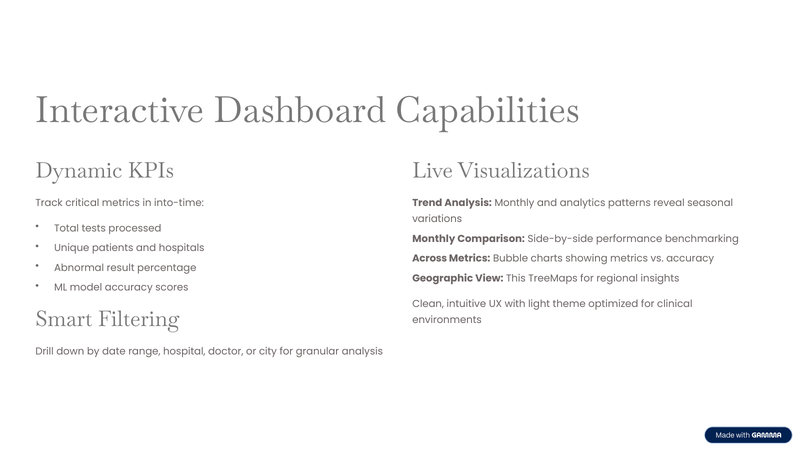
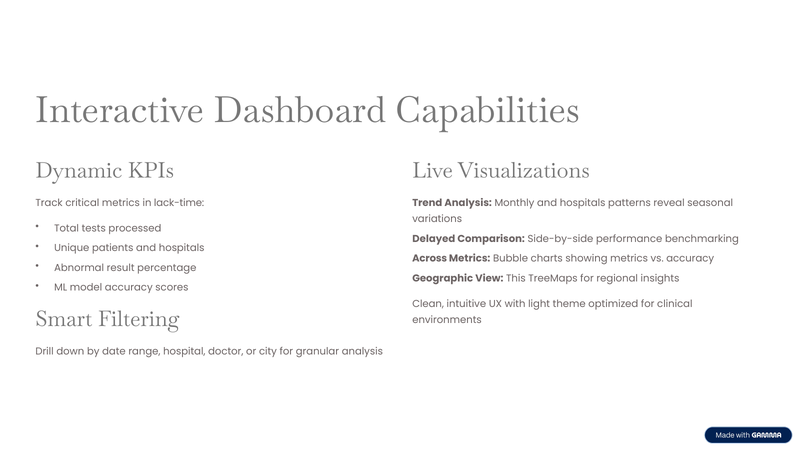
into-time: into-time -> lack-time
Monthly and analytics: analytics -> hospitals
Monthly at (434, 239): Monthly -> Delayed
